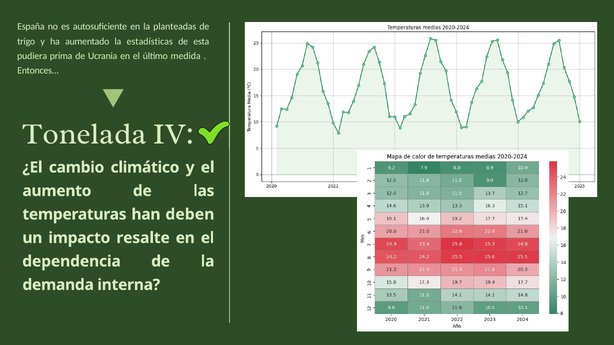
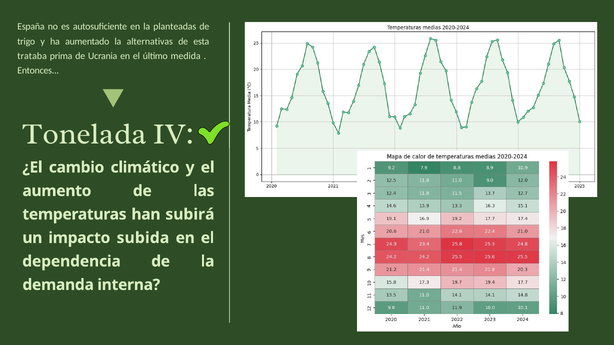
estadísticas: estadísticas -> alternativas
pudiera: pudiera -> trataba
deben: deben -> subirá
resalte: resalte -> subida
